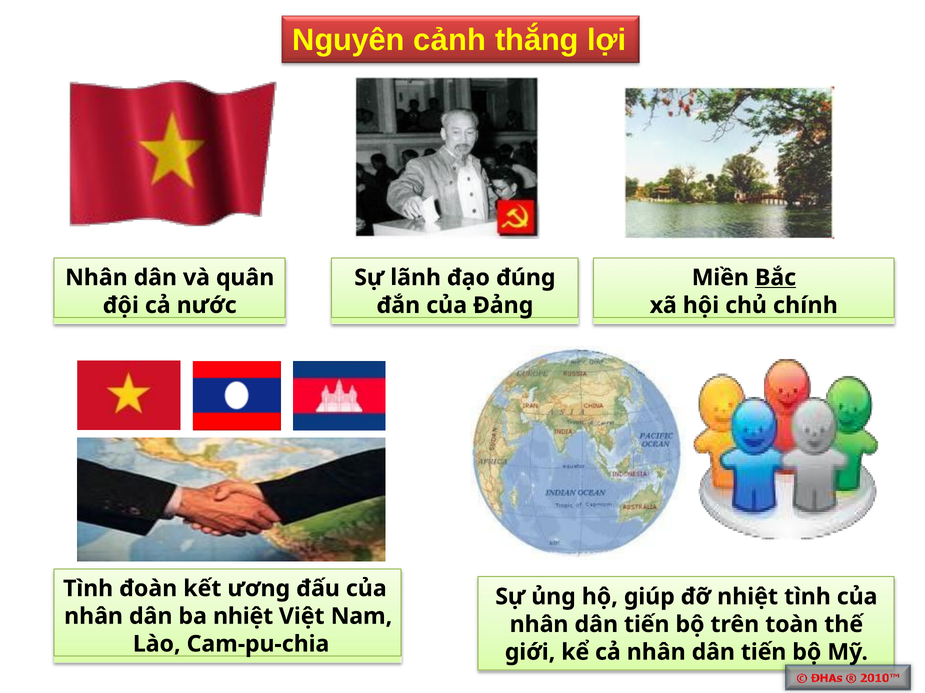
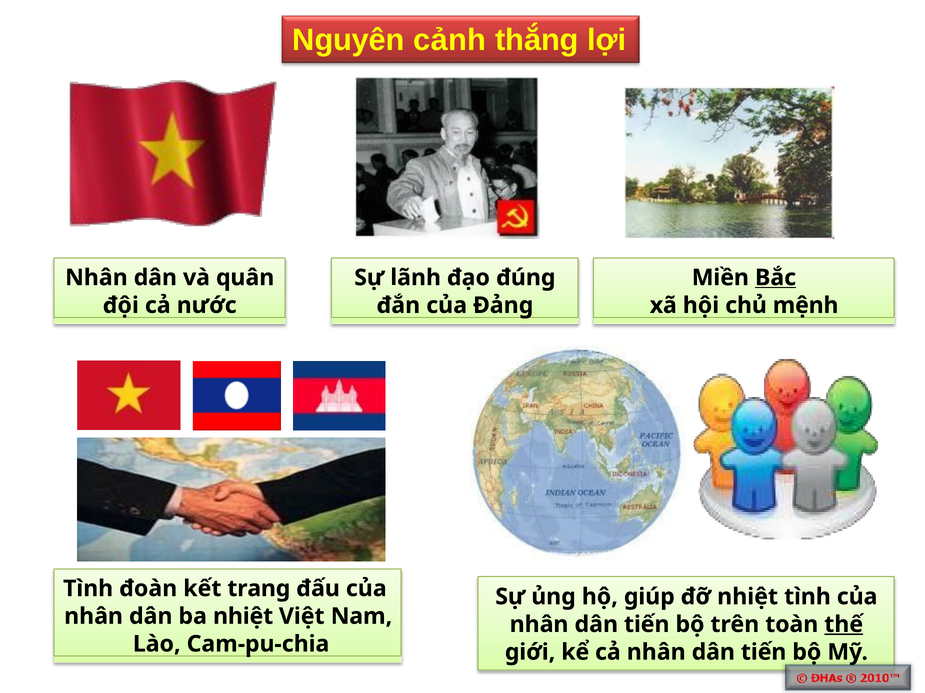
chính: chính -> mệnh
ương: ương -> trang
thế underline: none -> present
